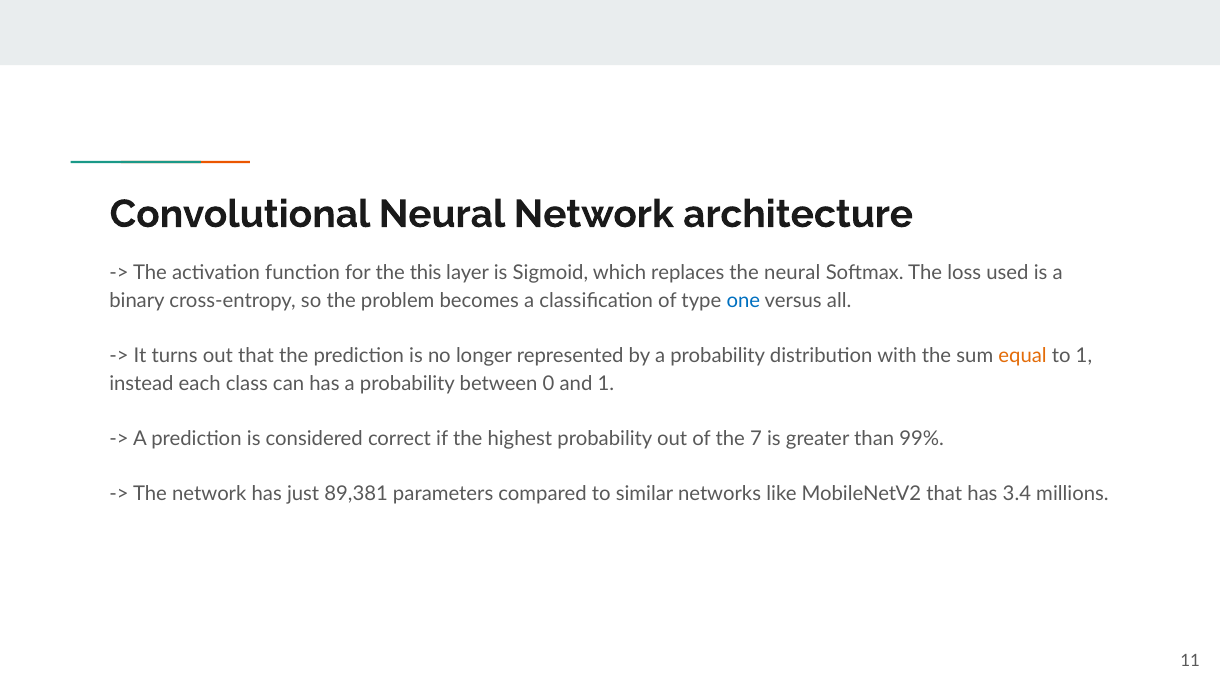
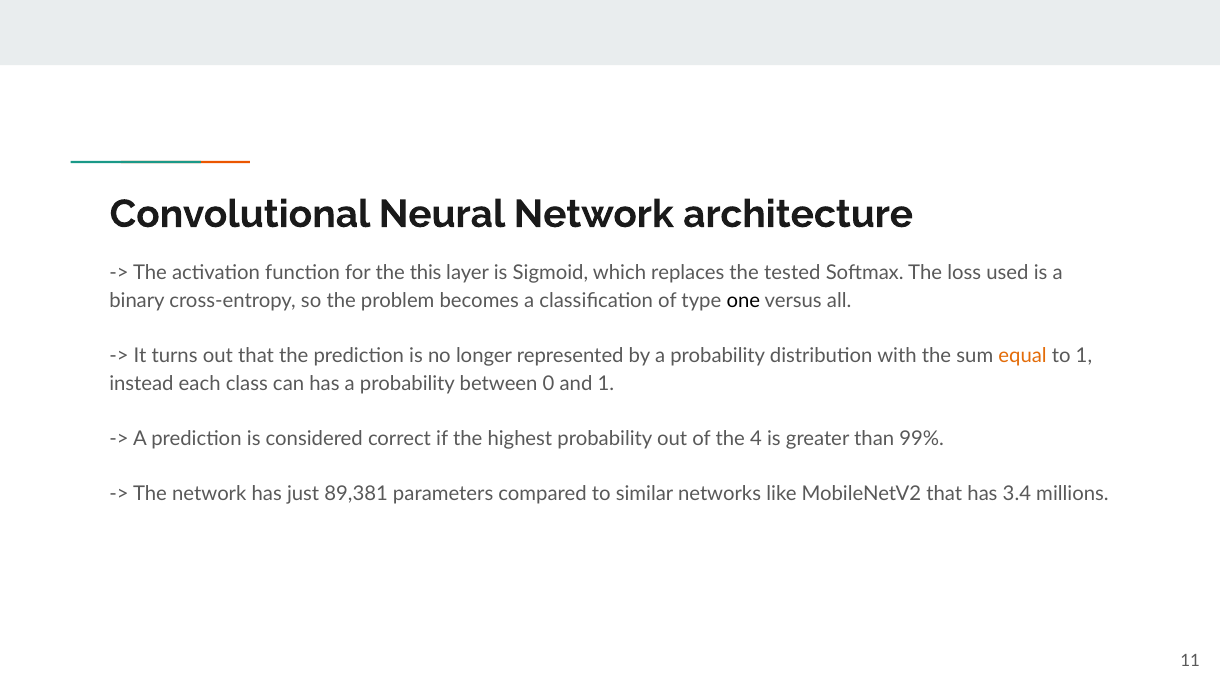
the neural: neural -> tested
one colour: blue -> black
7: 7 -> 4
